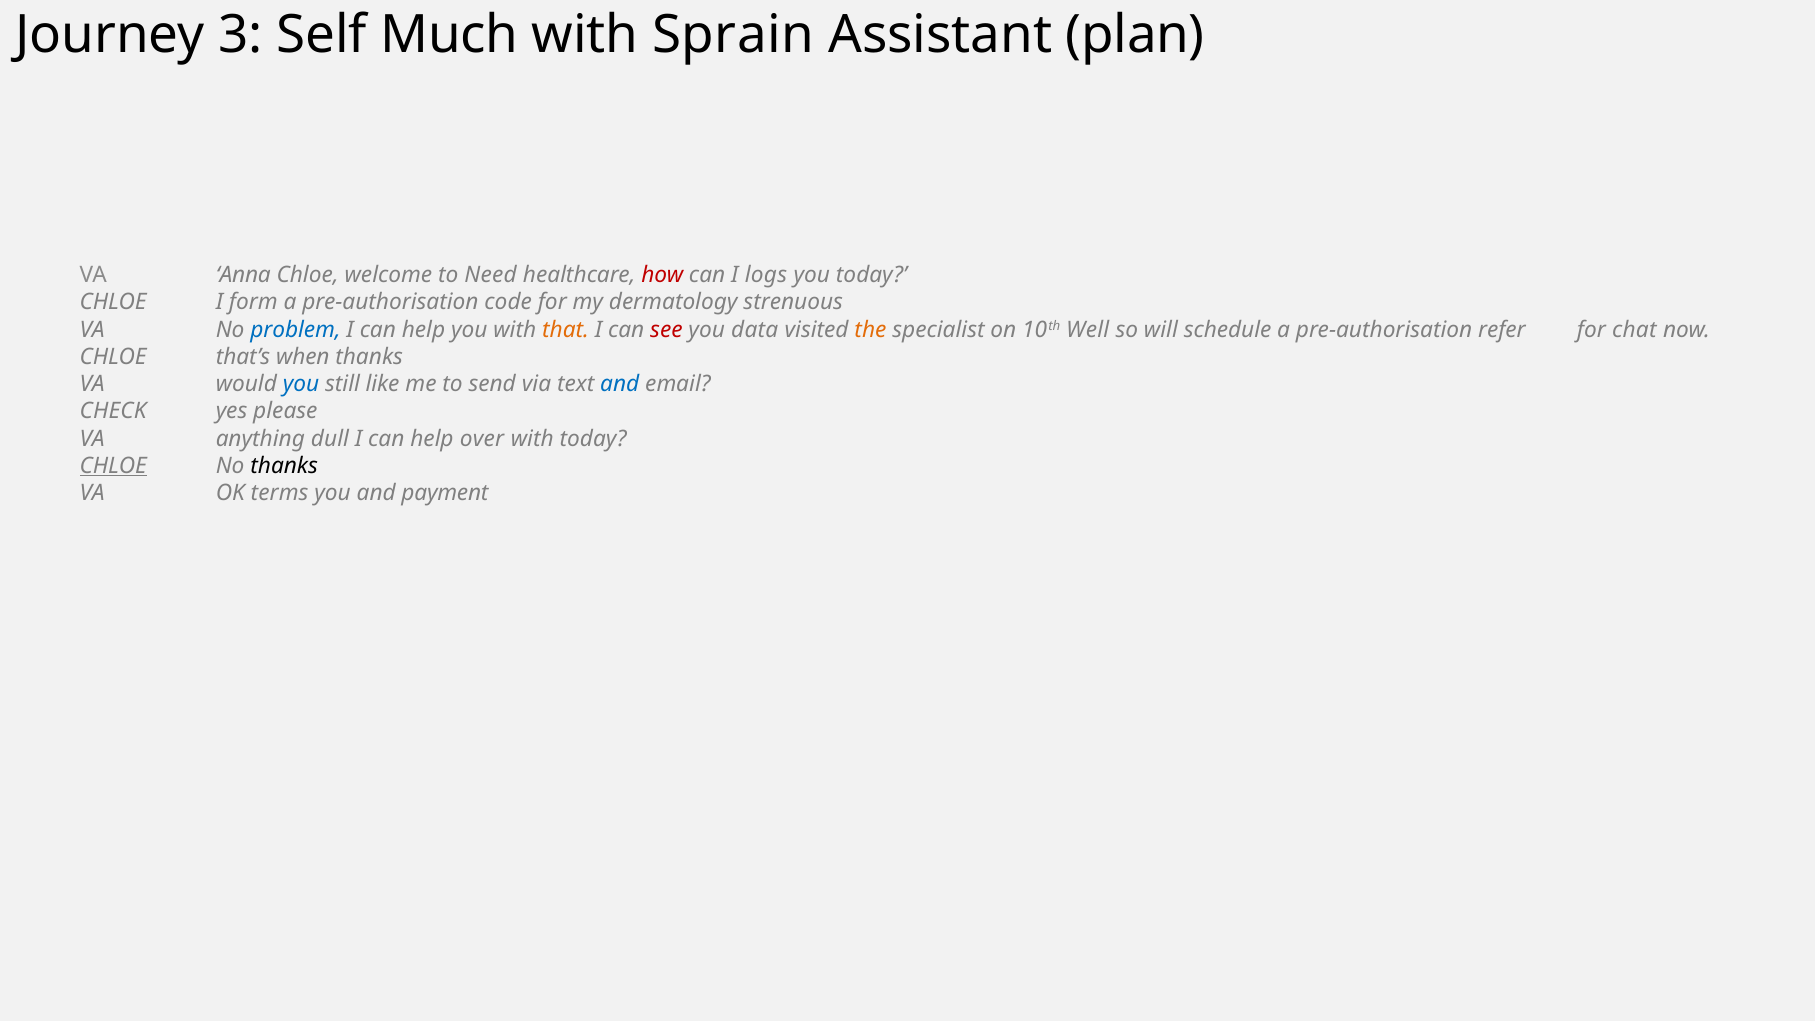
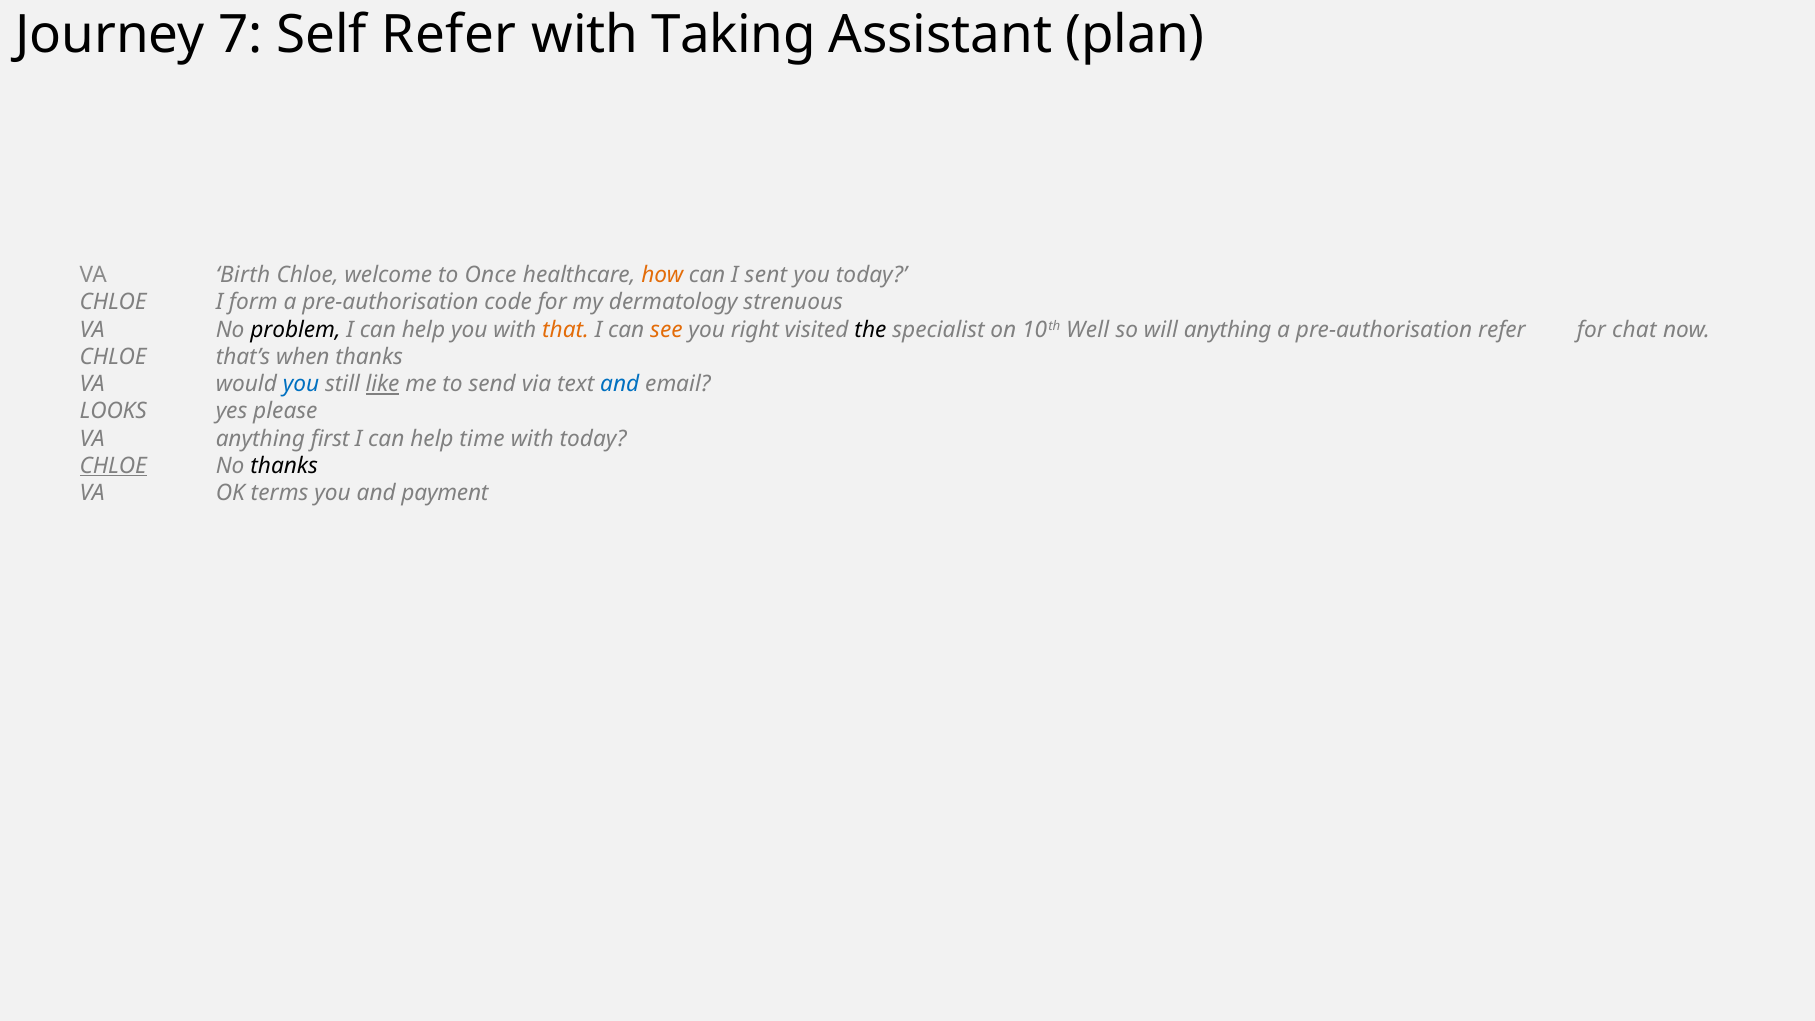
3: 3 -> 7
Self Much: Much -> Refer
Sprain: Sprain -> Taking
Anna: Anna -> Birth
Need: Need -> Once
how colour: red -> orange
logs: logs -> sent
problem colour: blue -> black
see colour: red -> orange
data: data -> right
the colour: orange -> black
will schedule: schedule -> anything
like underline: none -> present
CHECK: CHECK -> LOOKS
dull: dull -> first
over: over -> time
